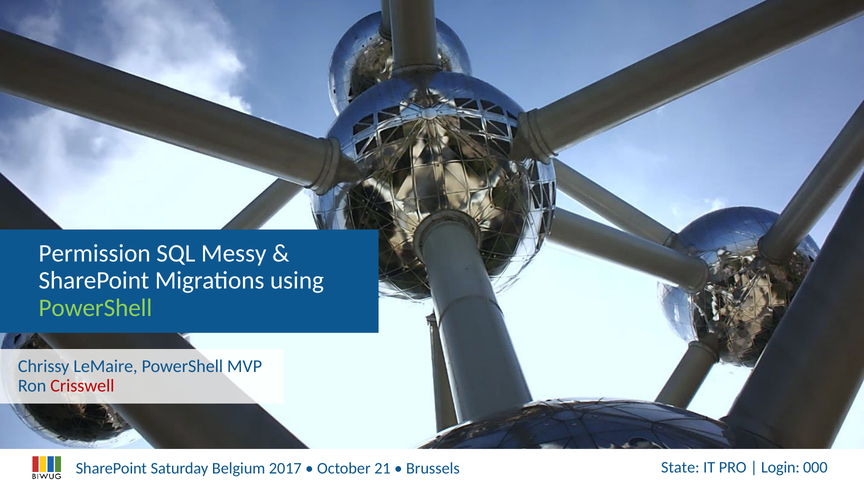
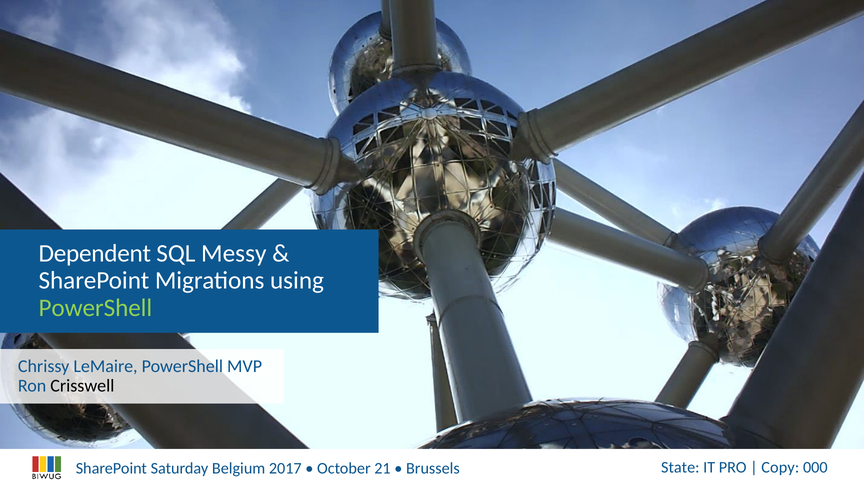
Permission: Permission -> Dependent
Crisswell colour: red -> black
Login: Login -> Copy
